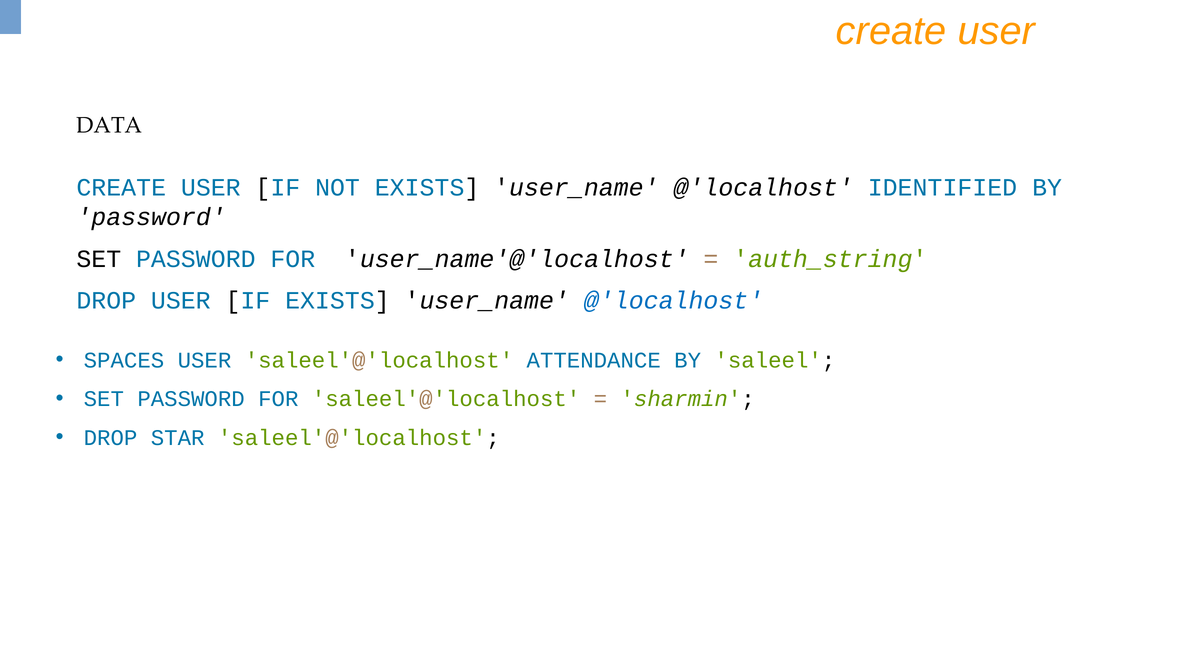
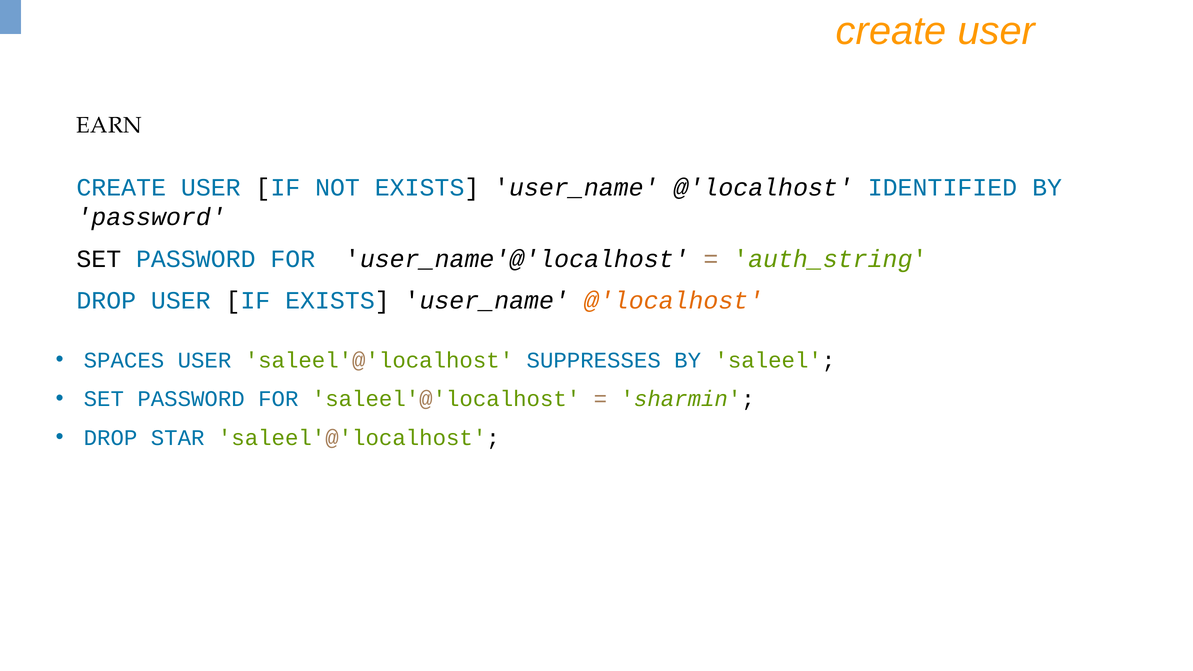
DATA: DATA -> EARN
@'localhost at (674, 301) colour: blue -> orange
ATTENDANCE: ATTENDANCE -> SUPPRESSES
